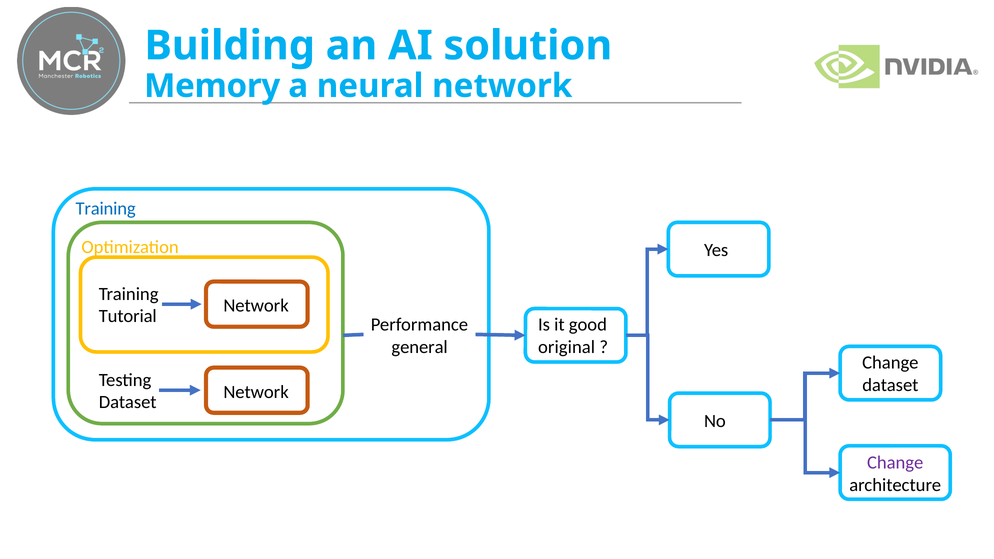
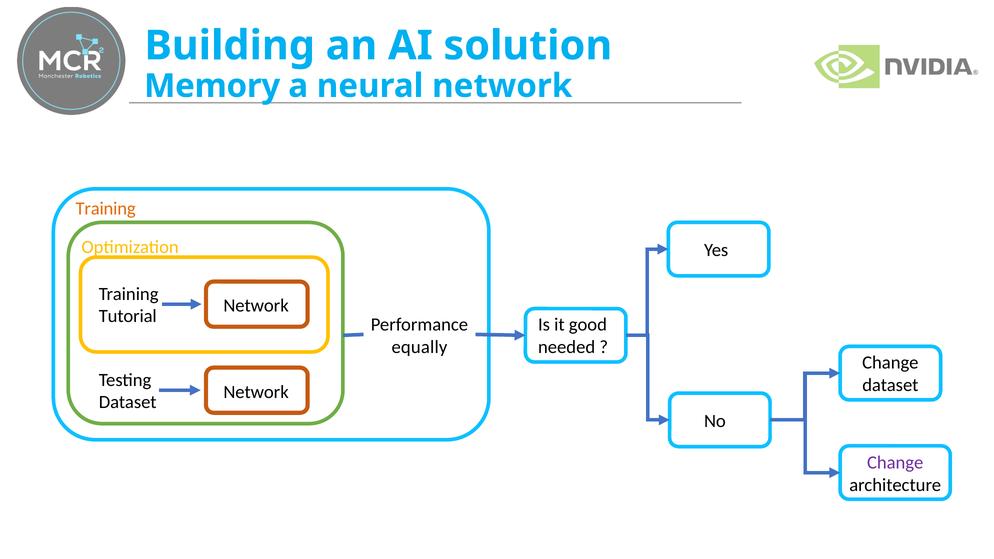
Training at (106, 208) colour: blue -> orange
general: general -> equally
original: original -> needed
